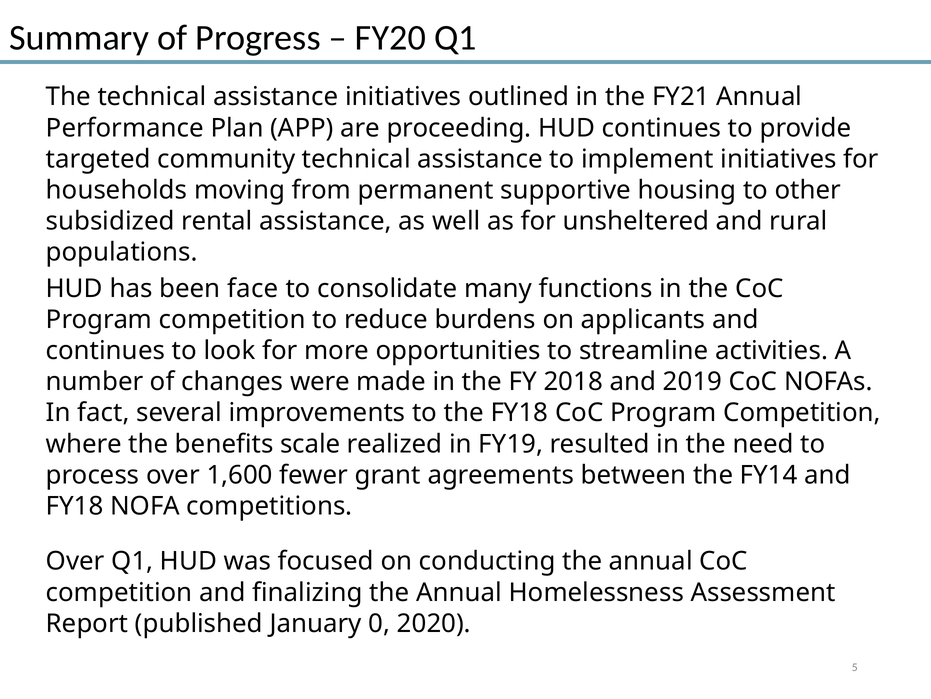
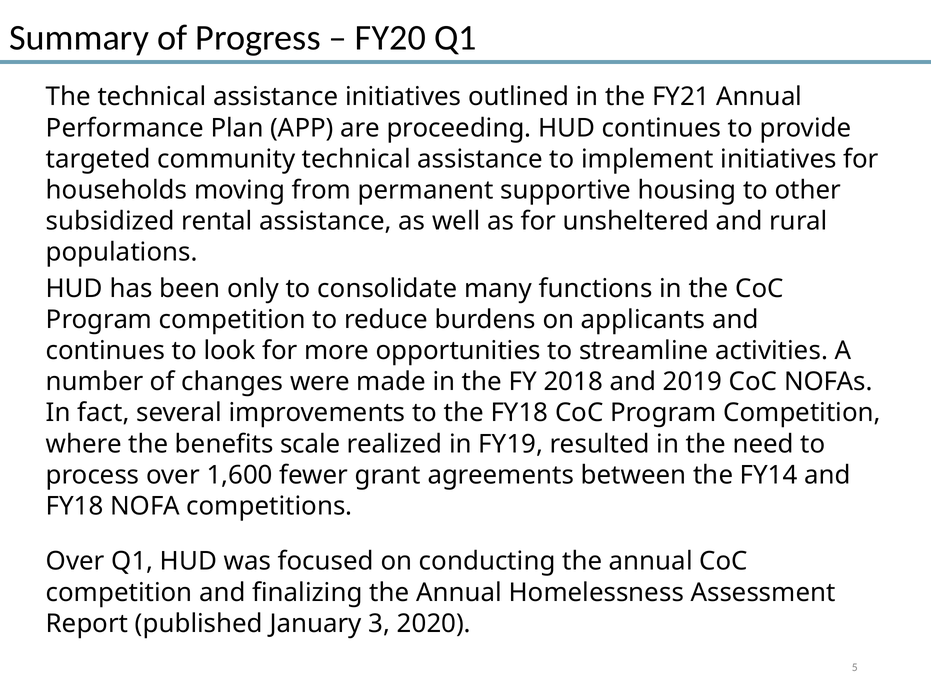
face: face -> only
0: 0 -> 3
